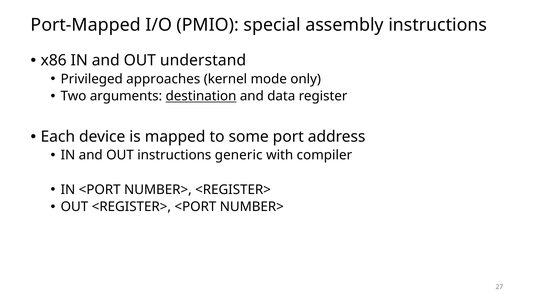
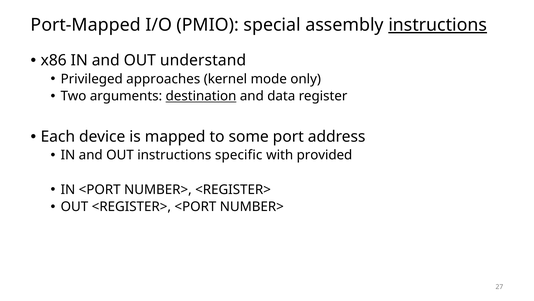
instructions at (438, 25) underline: none -> present
generic: generic -> specific
compiler: compiler -> provided
